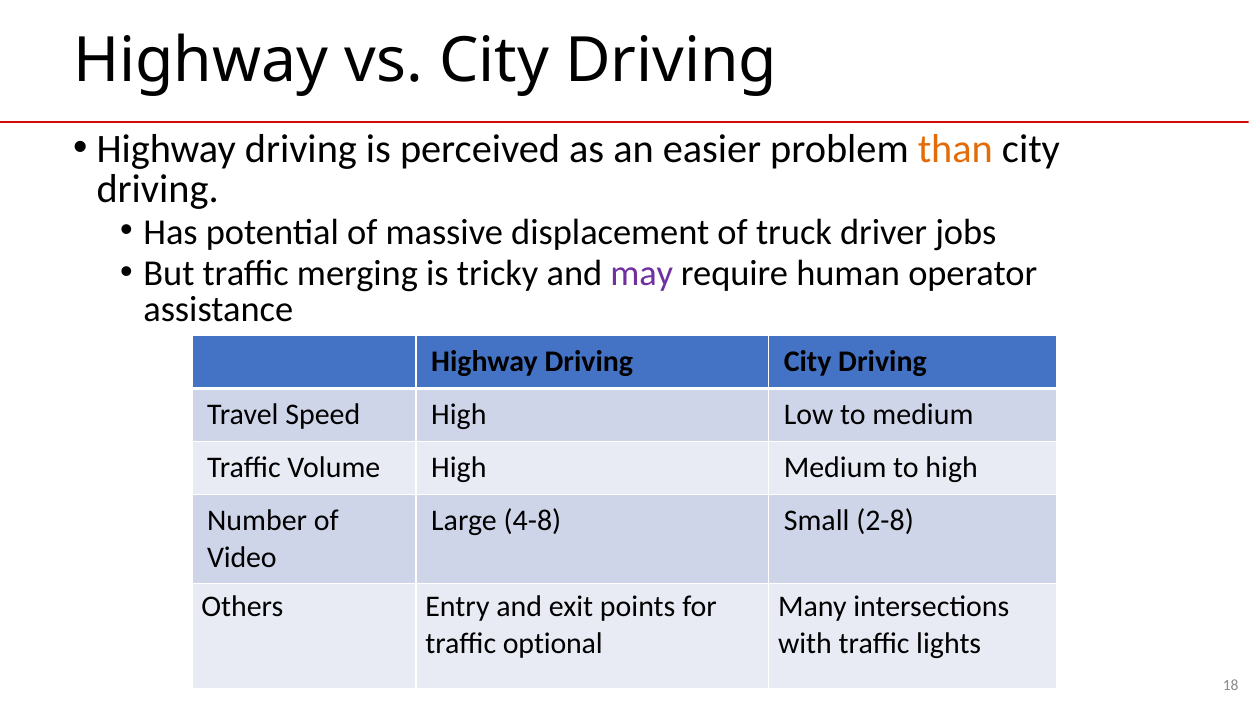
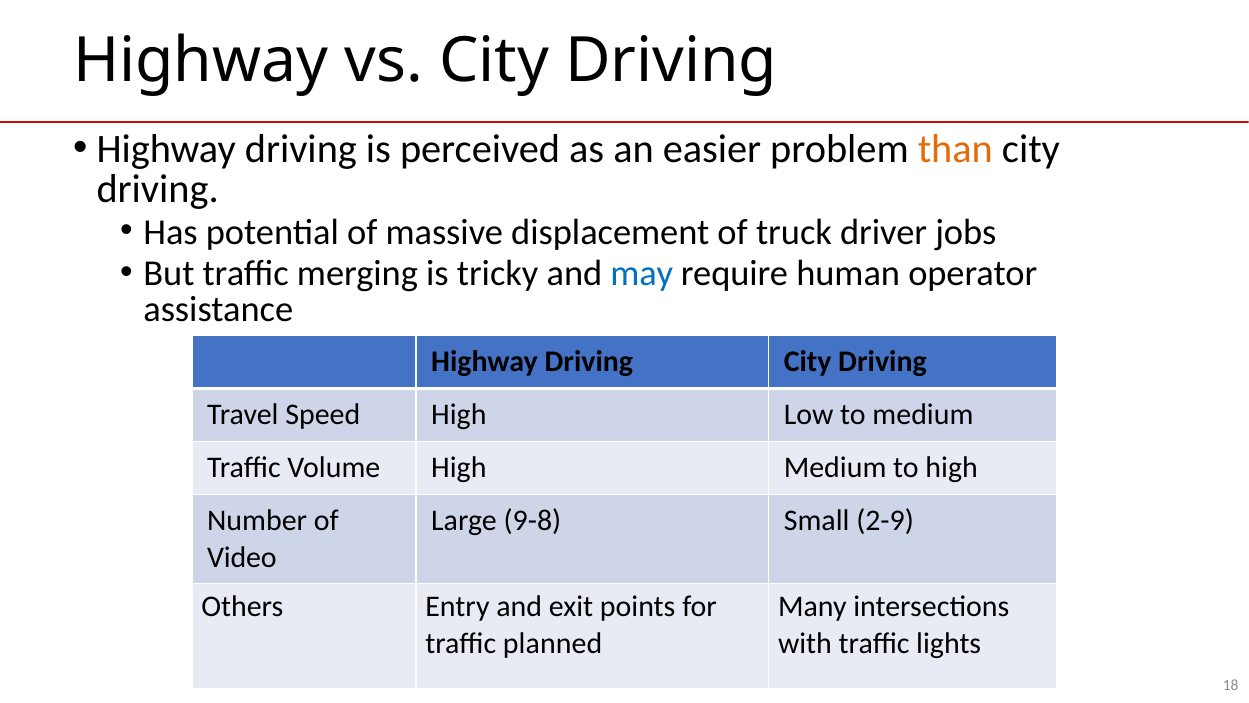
may colour: purple -> blue
4-8: 4-8 -> 9-8
2-8: 2-8 -> 2-9
optional: optional -> planned
